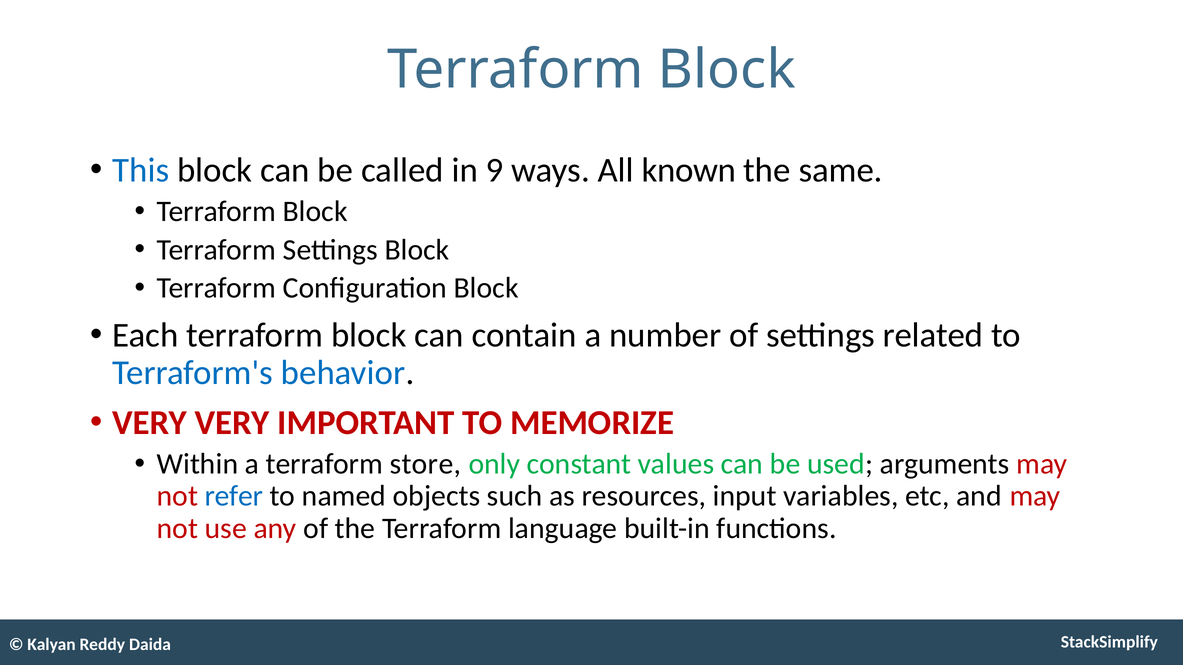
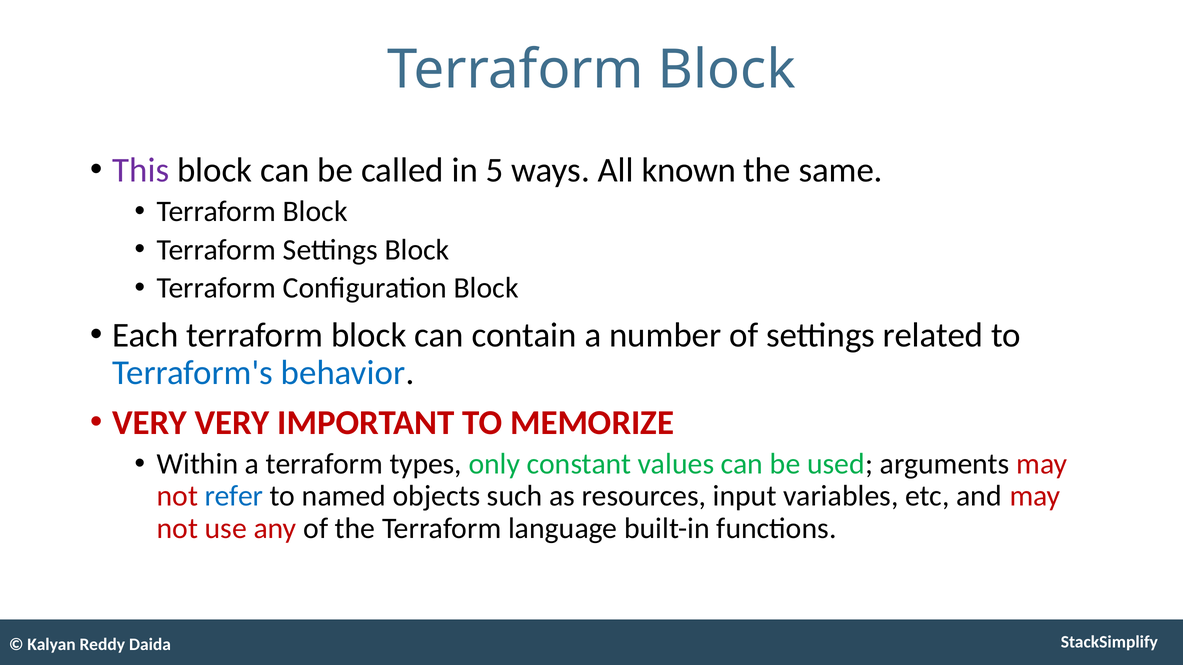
This colour: blue -> purple
9: 9 -> 5
store: store -> types
